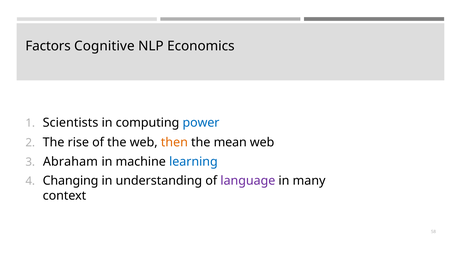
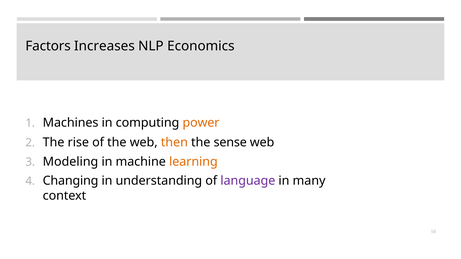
Cognitive: Cognitive -> Increases
Scientists: Scientists -> Machines
power colour: blue -> orange
mean: mean -> sense
Abraham: Abraham -> Modeling
learning colour: blue -> orange
